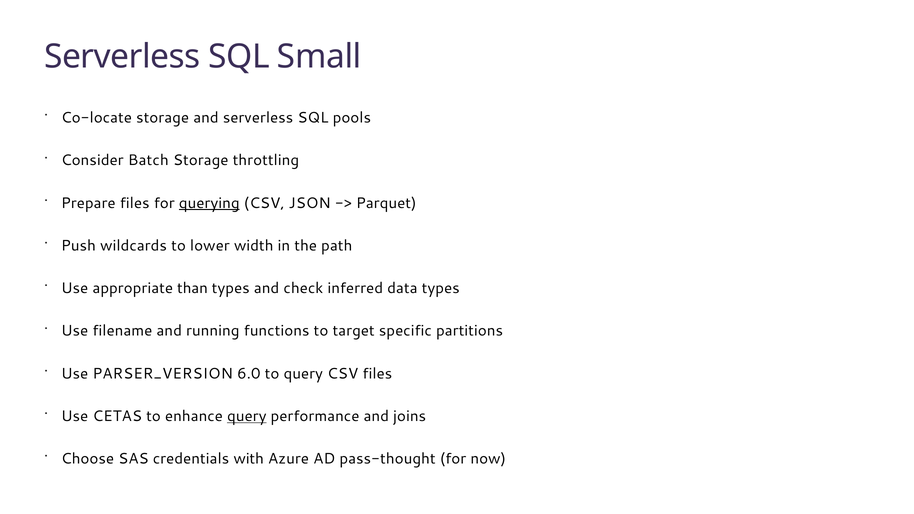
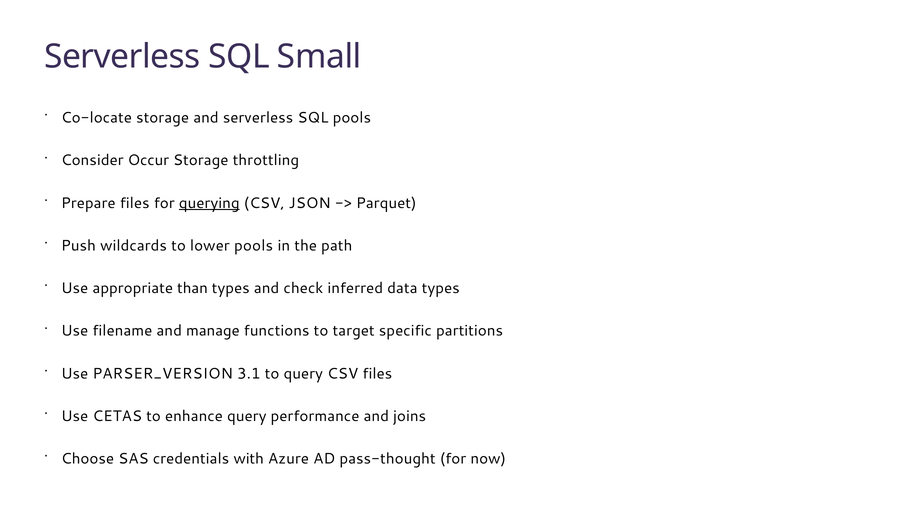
Batch: Batch -> Occur
lower width: width -> pools
running: running -> manage
6.0: 6.0 -> 3.1
query at (247, 416) underline: present -> none
